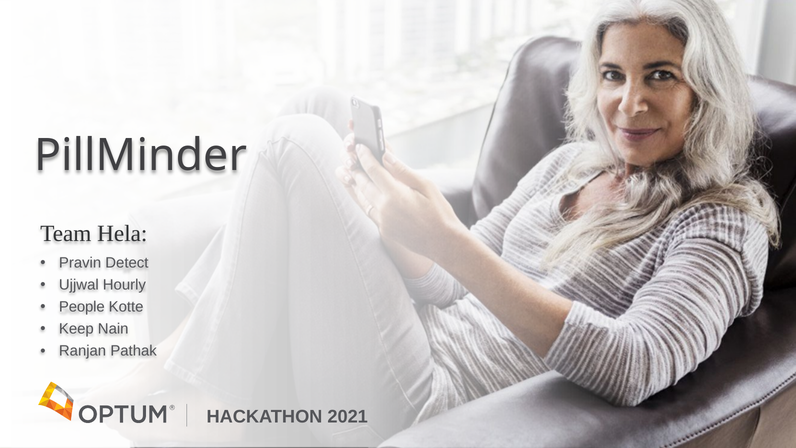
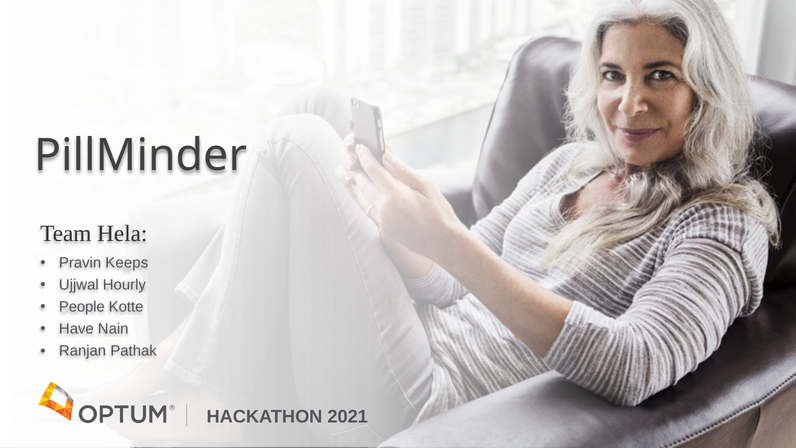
Detect: Detect -> Keeps
Keep: Keep -> Have
